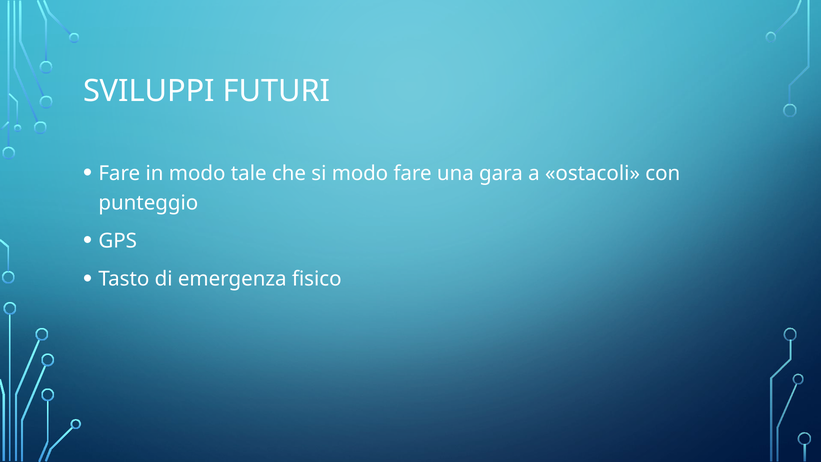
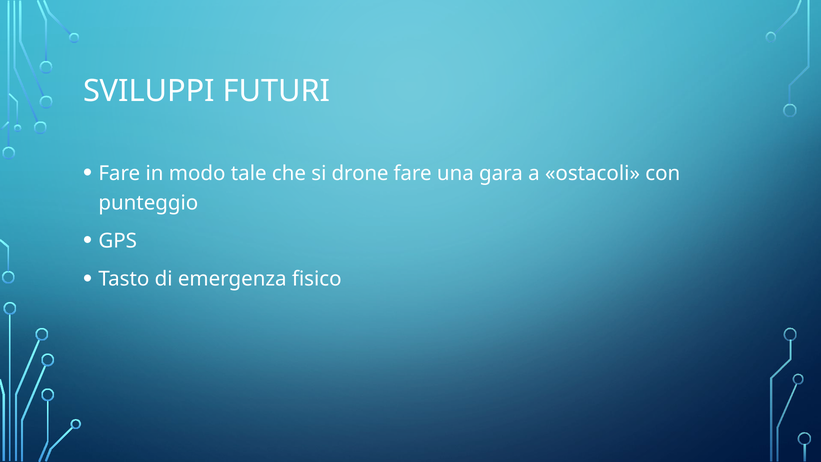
si modo: modo -> drone
